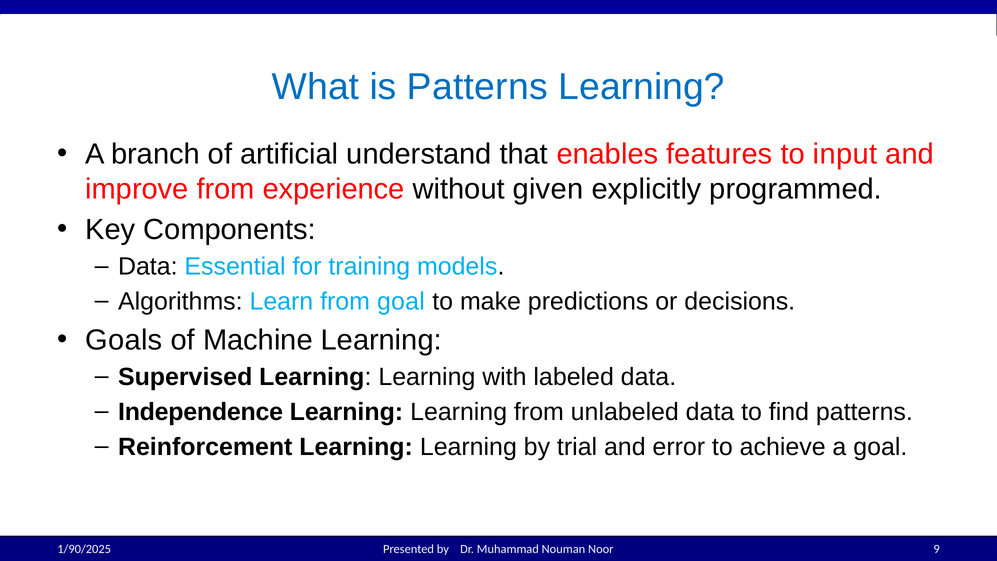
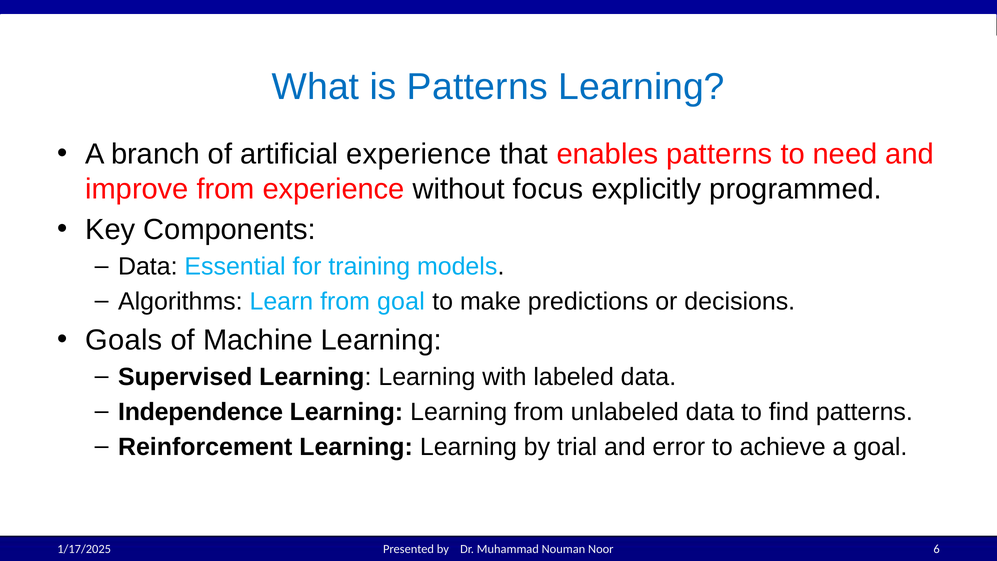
artificial understand: understand -> experience
enables features: features -> patterns
input: input -> need
given: given -> focus
1/90/2025: 1/90/2025 -> 1/17/2025
9: 9 -> 6
